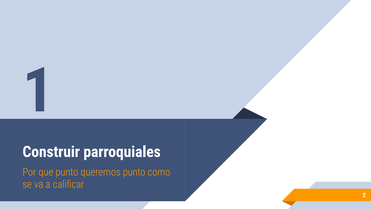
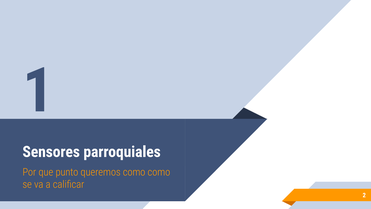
Construir: Construir -> Sensores
queremos punto: punto -> como
